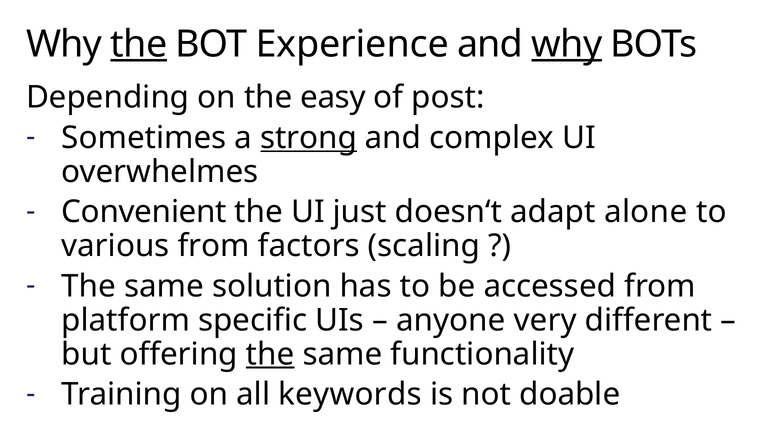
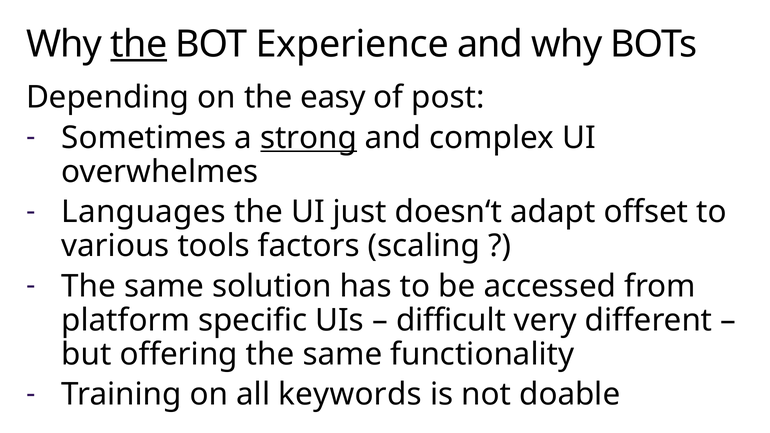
why at (567, 44) underline: present -> none
Convenient: Convenient -> Languages
alone: alone -> offset
various from: from -> tools
anyone: anyone -> difficult
the at (270, 354) underline: present -> none
